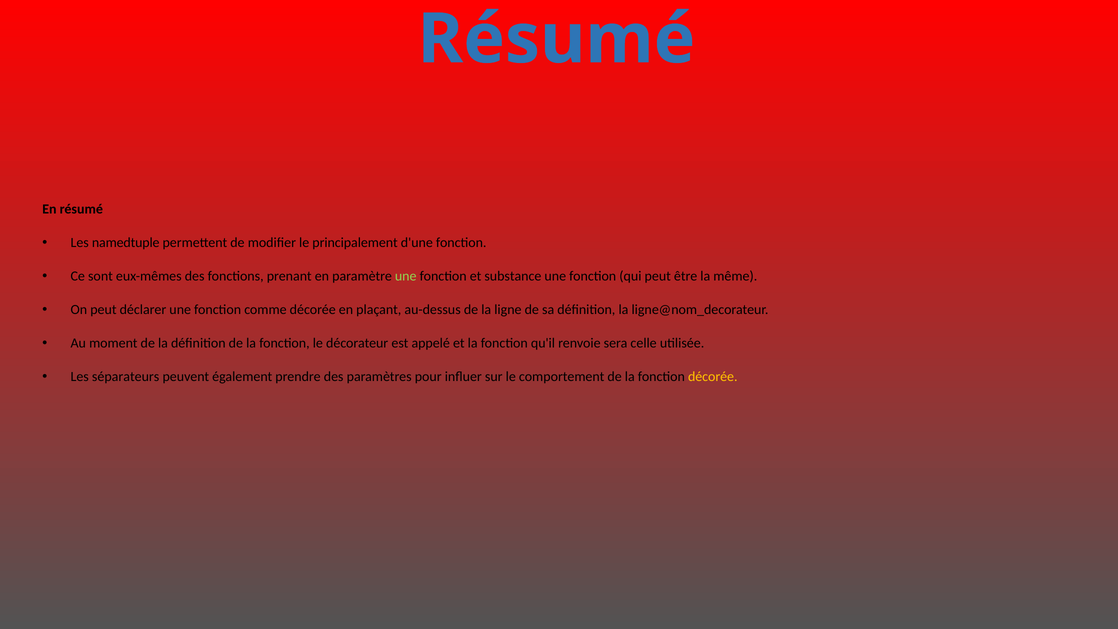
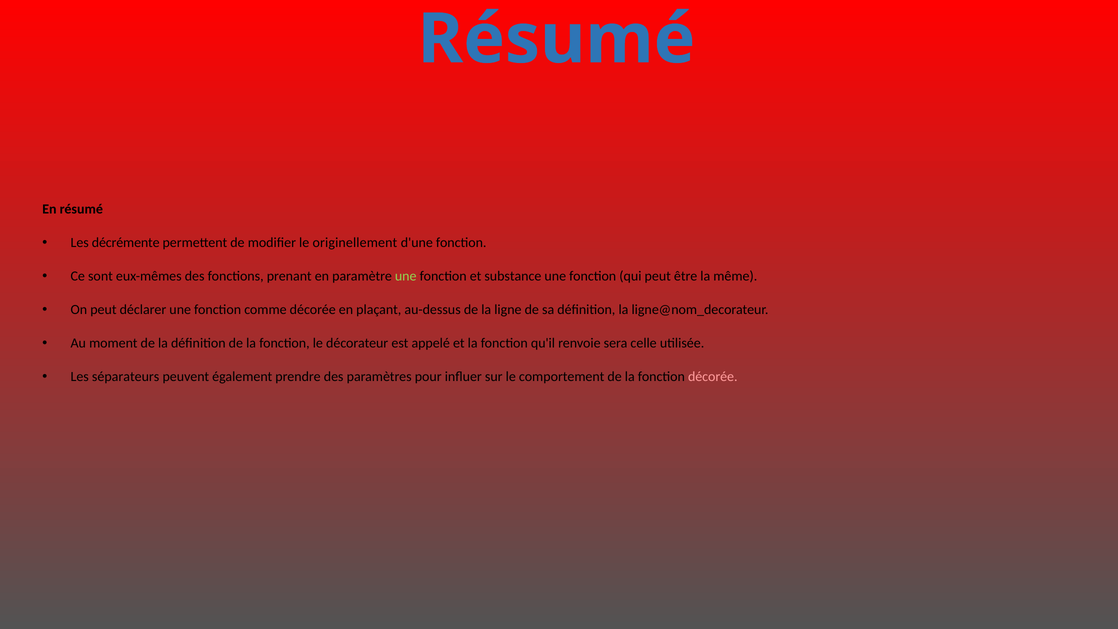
namedtuple: namedtuple -> décrémente
principalement: principalement -> originellement
décorée at (713, 377) colour: yellow -> pink
